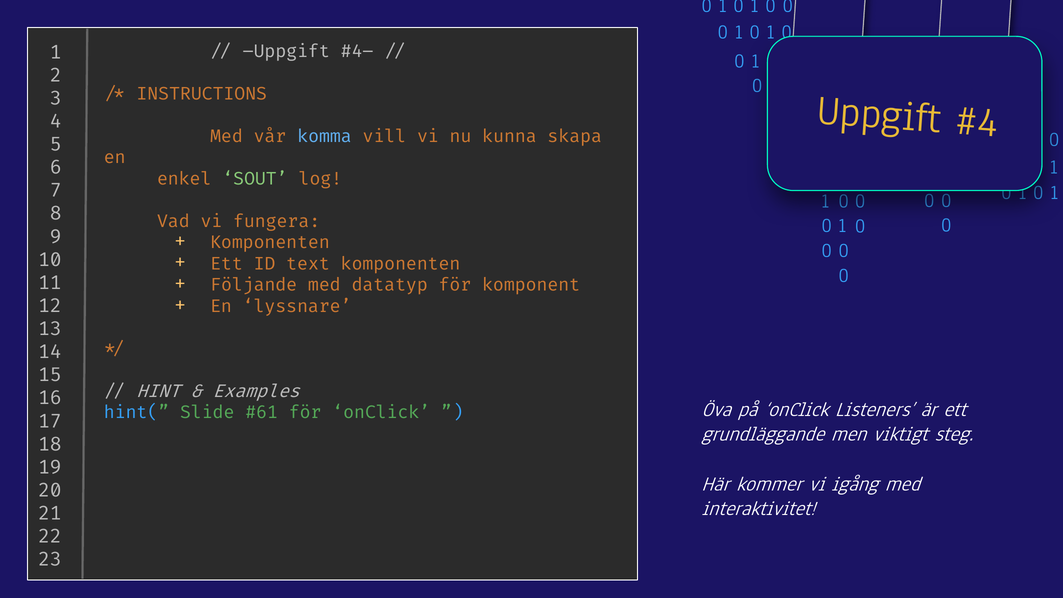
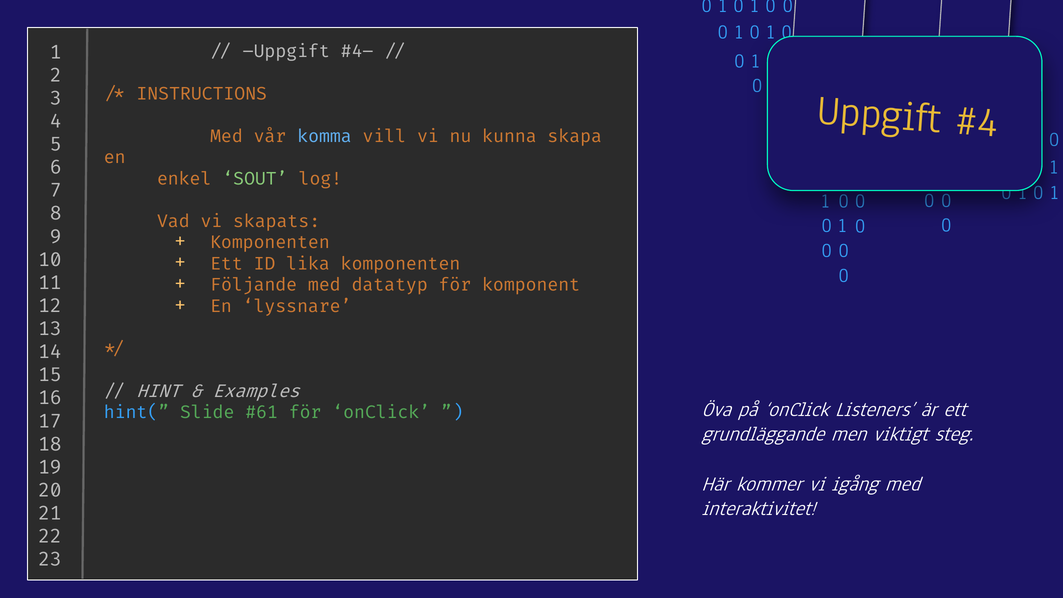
fungera: fungera -> skapats
text: text -> lika
